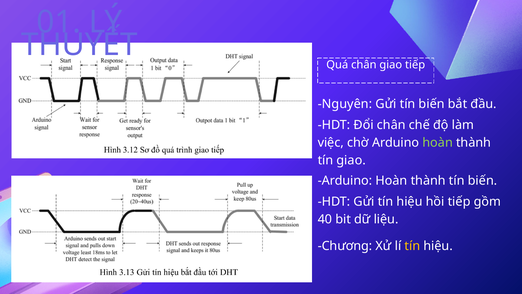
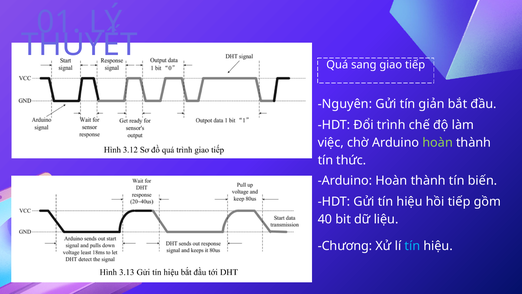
Quá chân: chân -> sang
Gửi tín biến: biến -> giản
Đổi chân: chân -> trình
tín giao: giao -> thức
tín at (412, 246) colour: yellow -> light blue
